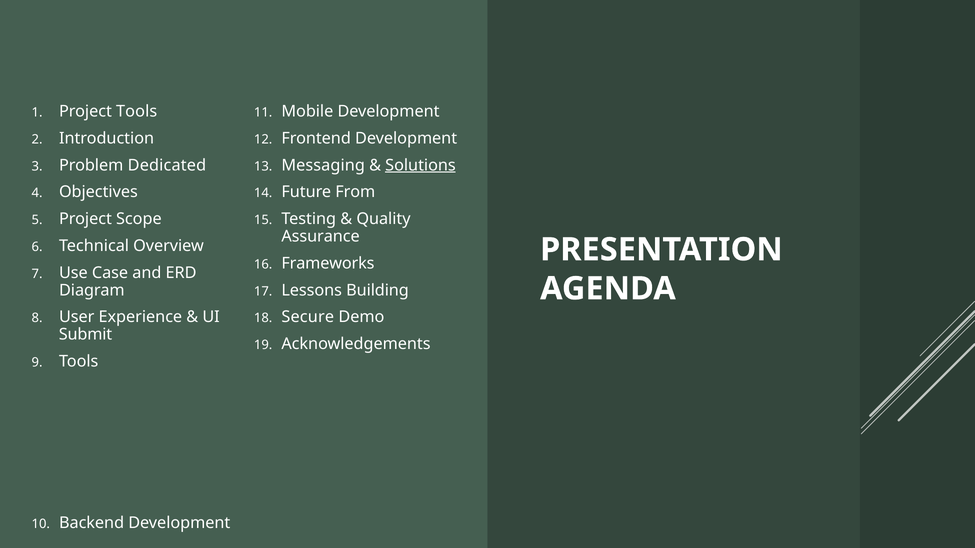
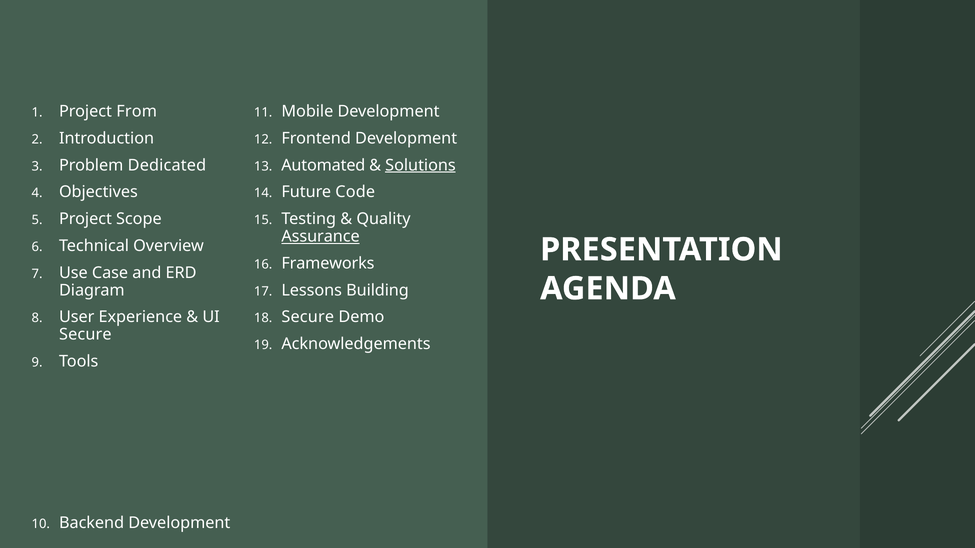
Project Tools: Tools -> From
Messaging: Messaging -> Automated
From: From -> Code
Assurance underline: none -> present
Submit at (86, 335): Submit -> Secure
